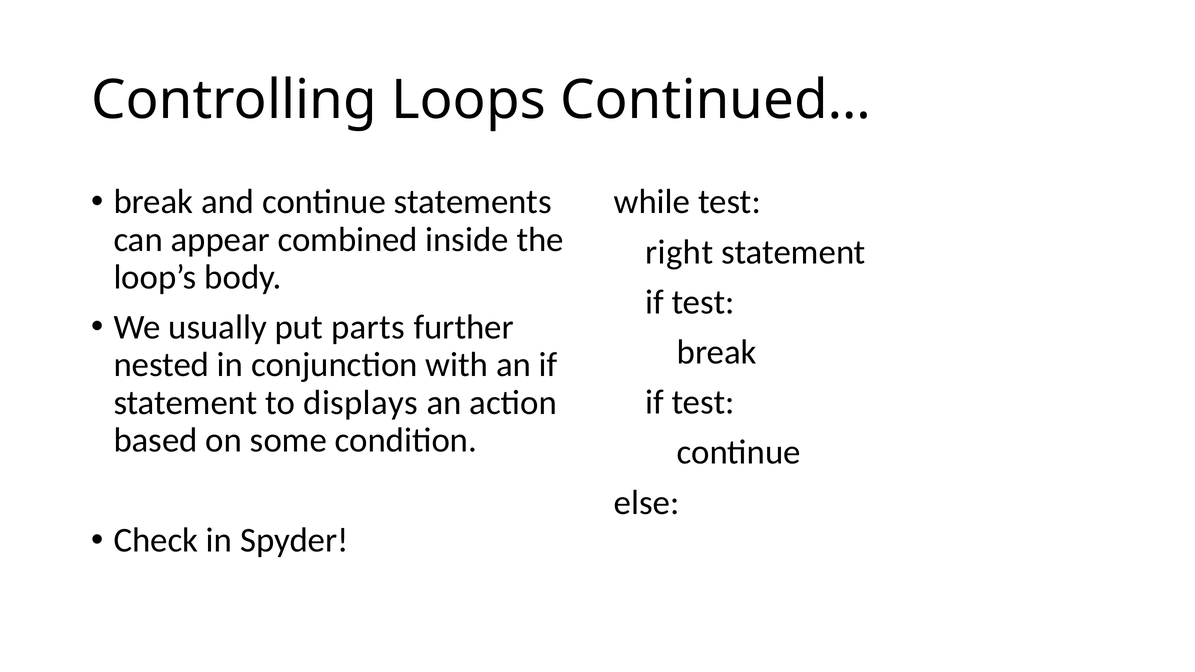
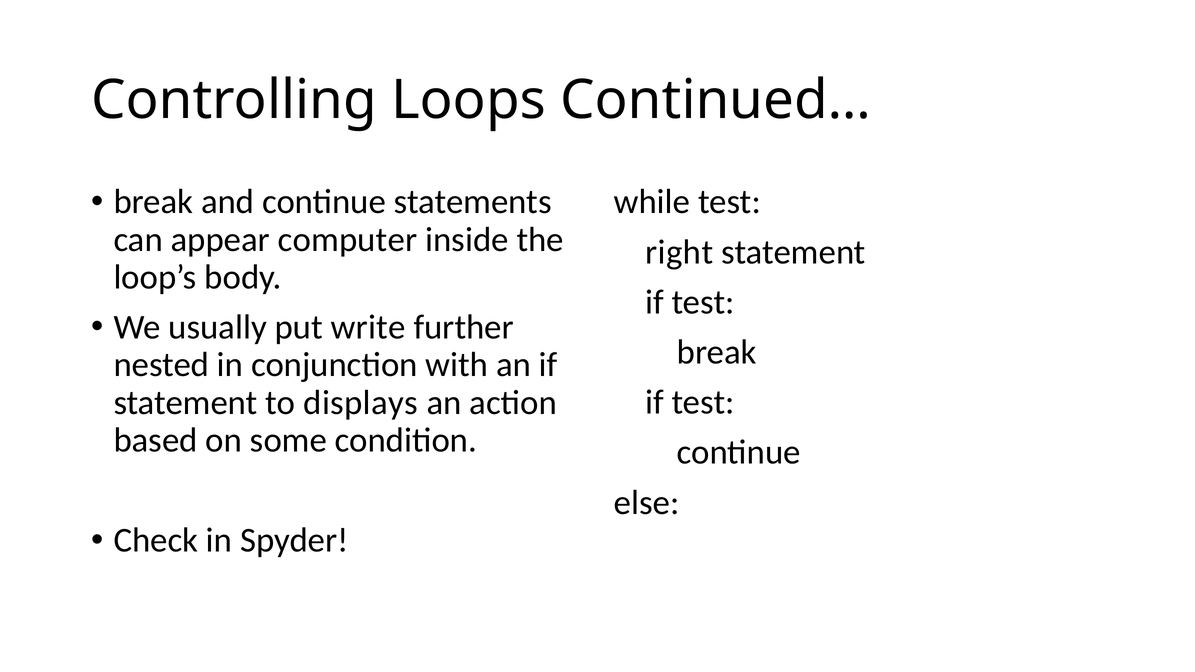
combined: combined -> computer
parts: parts -> write
